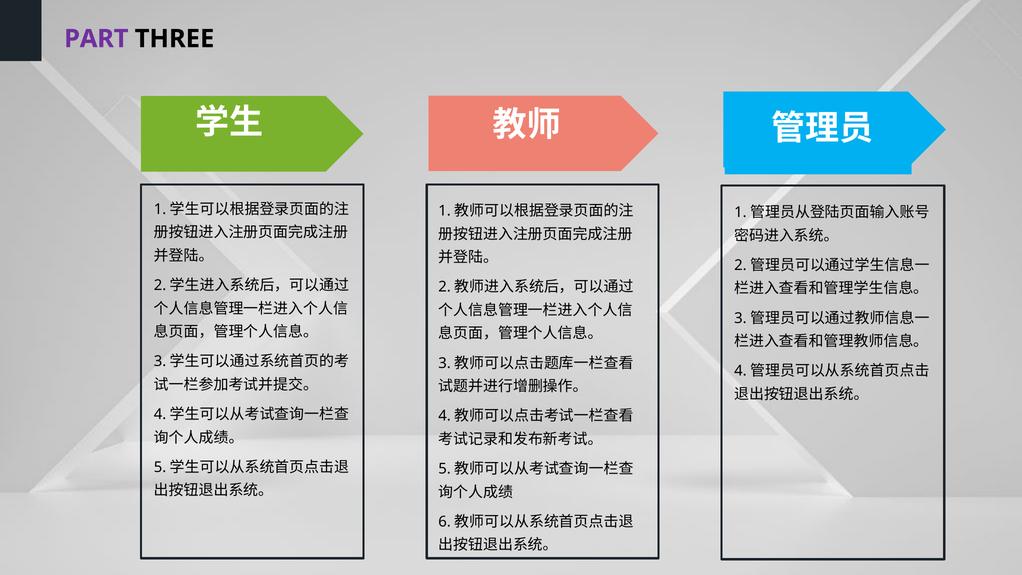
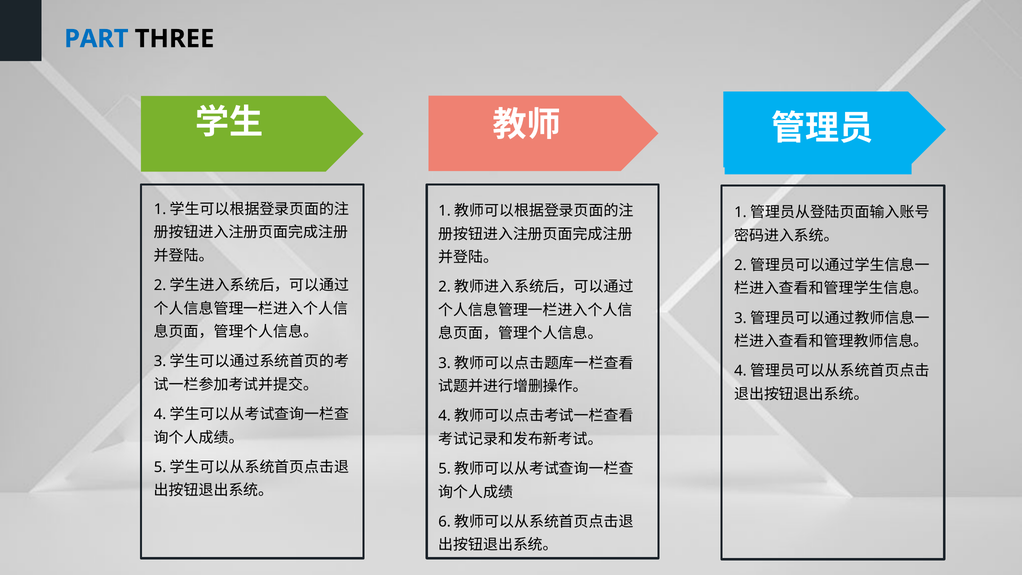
PART colour: purple -> blue
